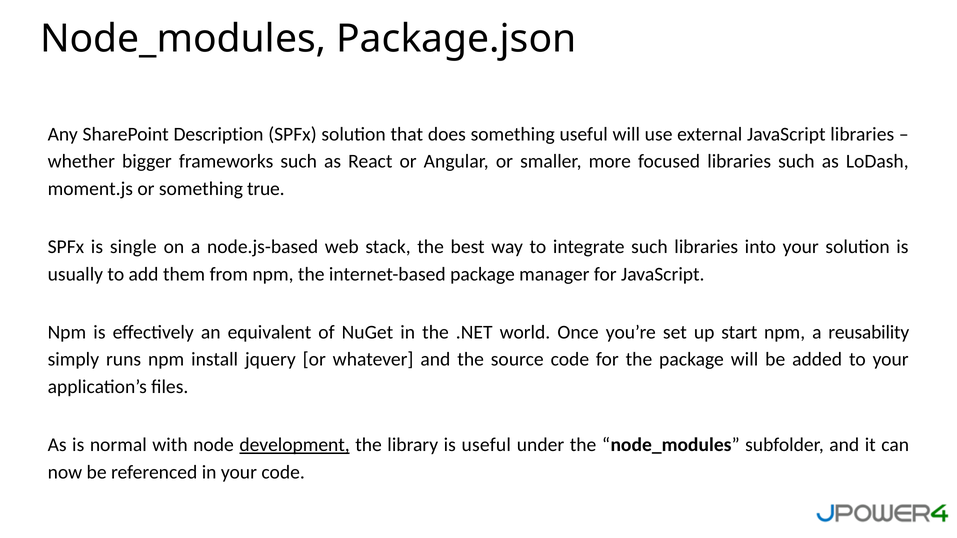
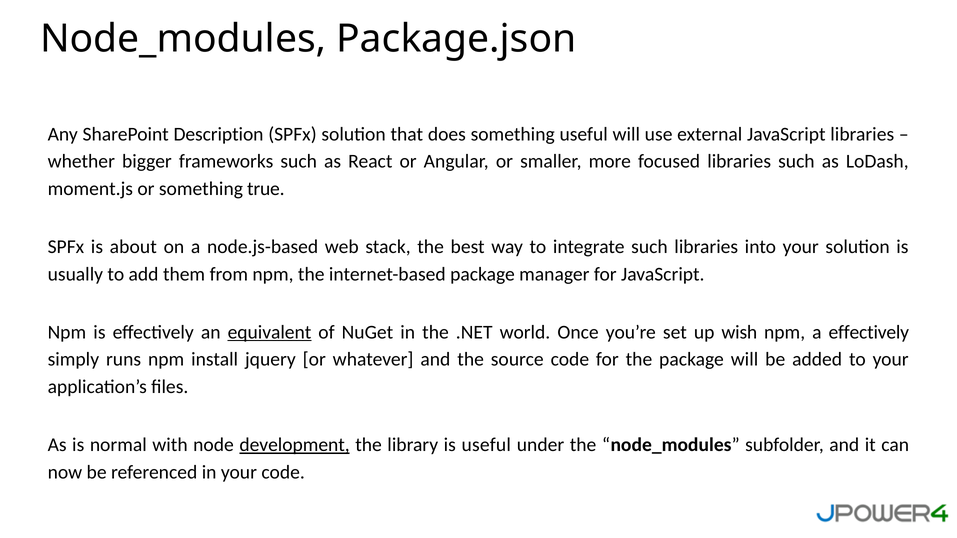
single: single -> about
equivalent underline: none -> present
start: start -> wish
a reusability: reusability -> effectively
